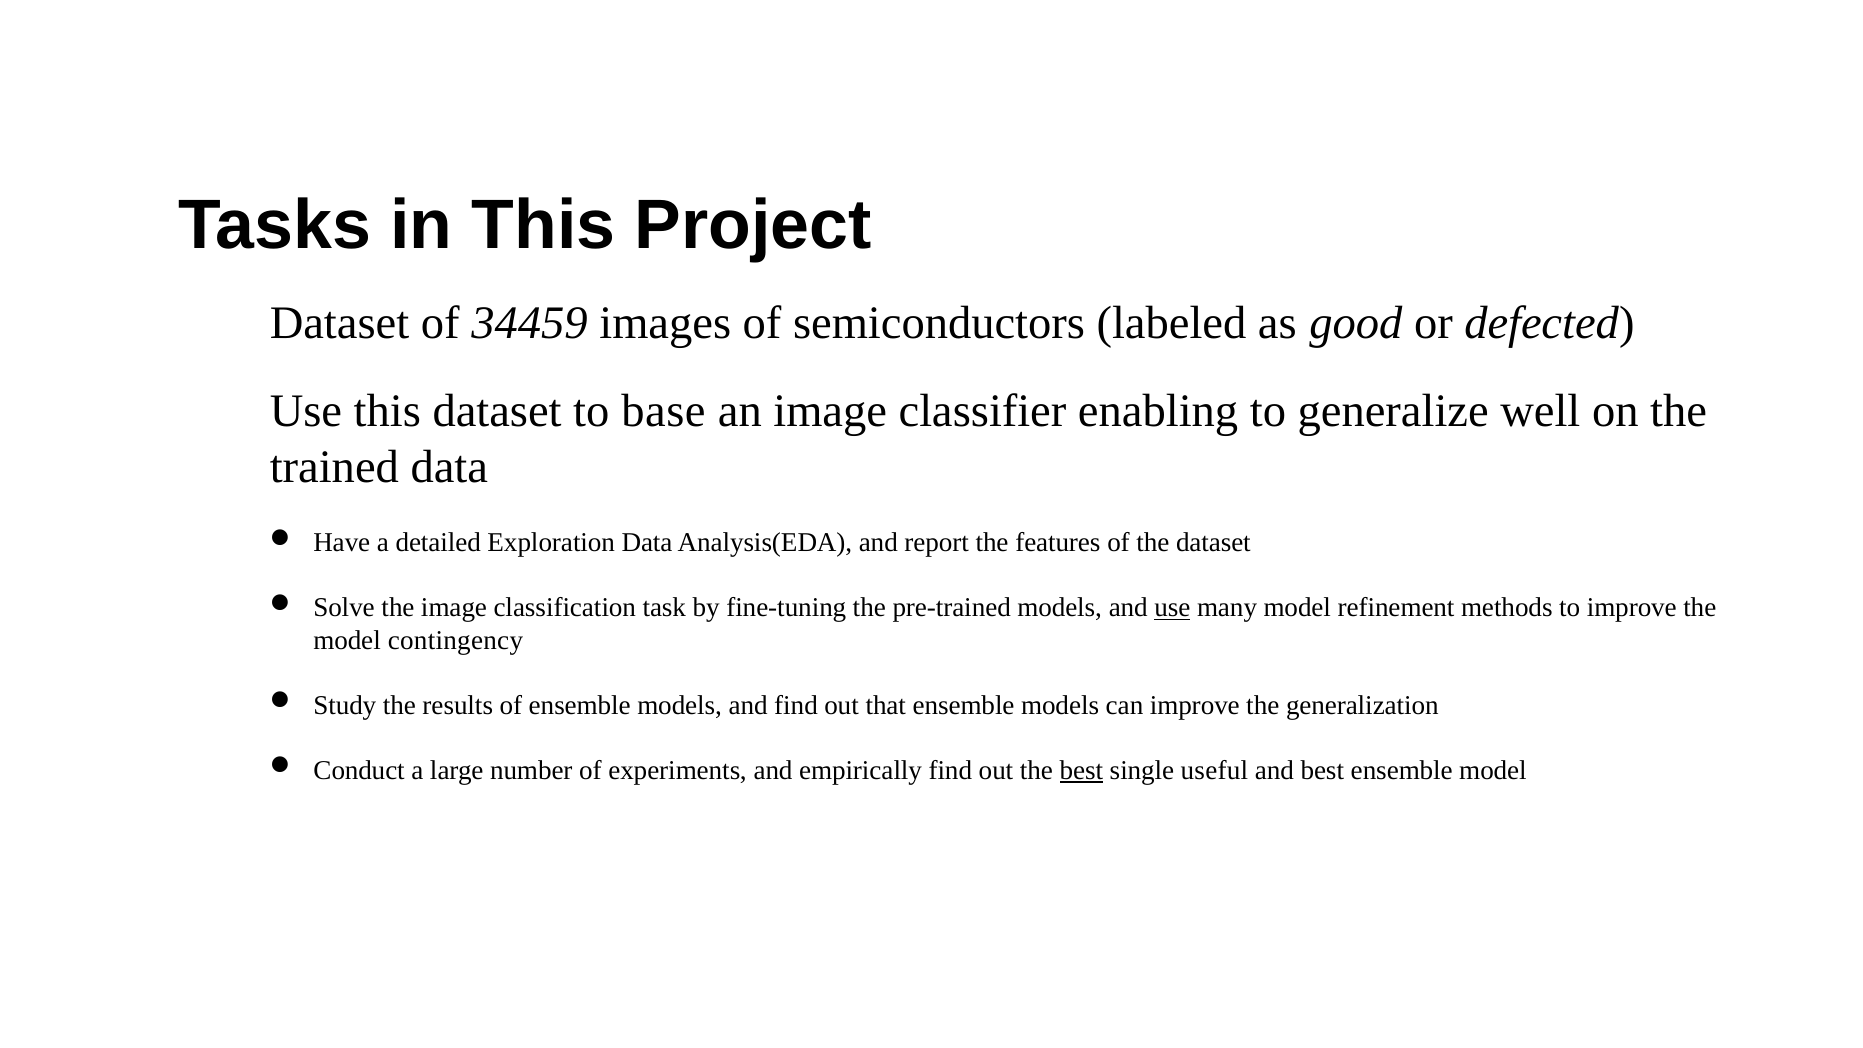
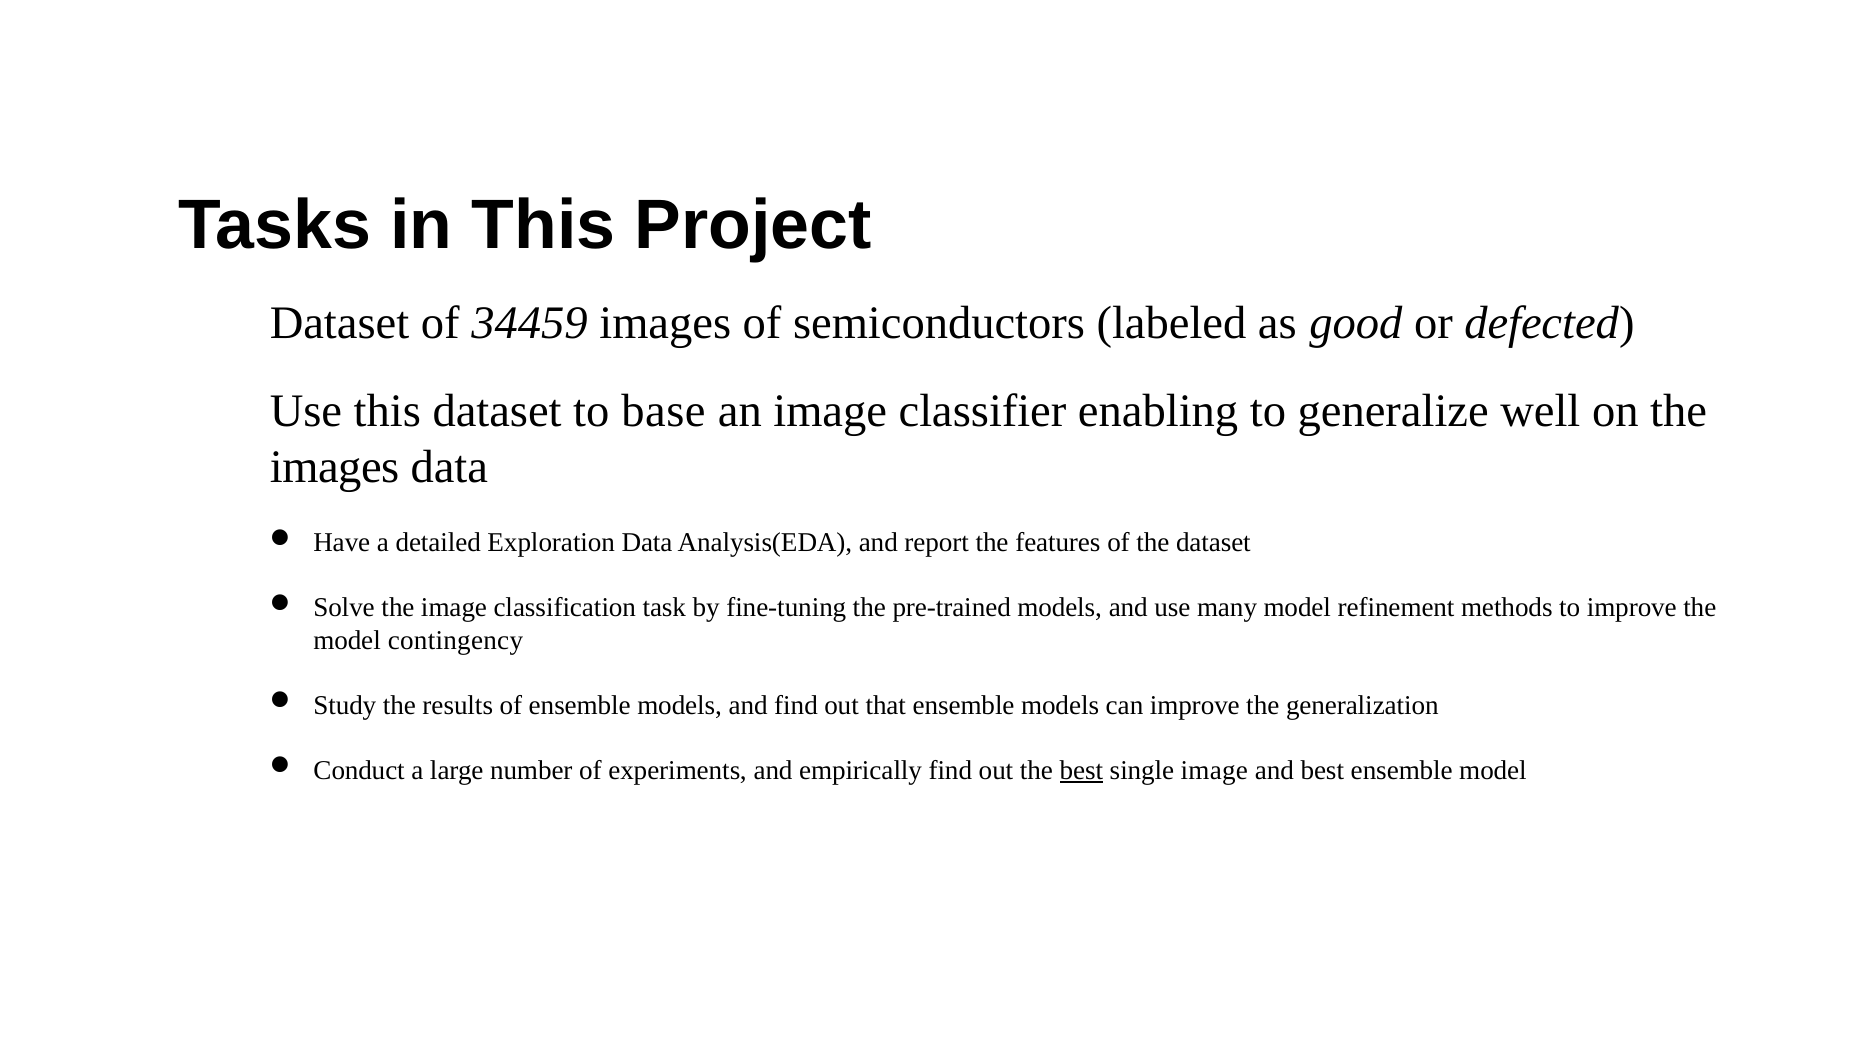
trained at (334, 467): trained -> images
use at (1172, 608) underline: present -> none
single useful: useful -> image
